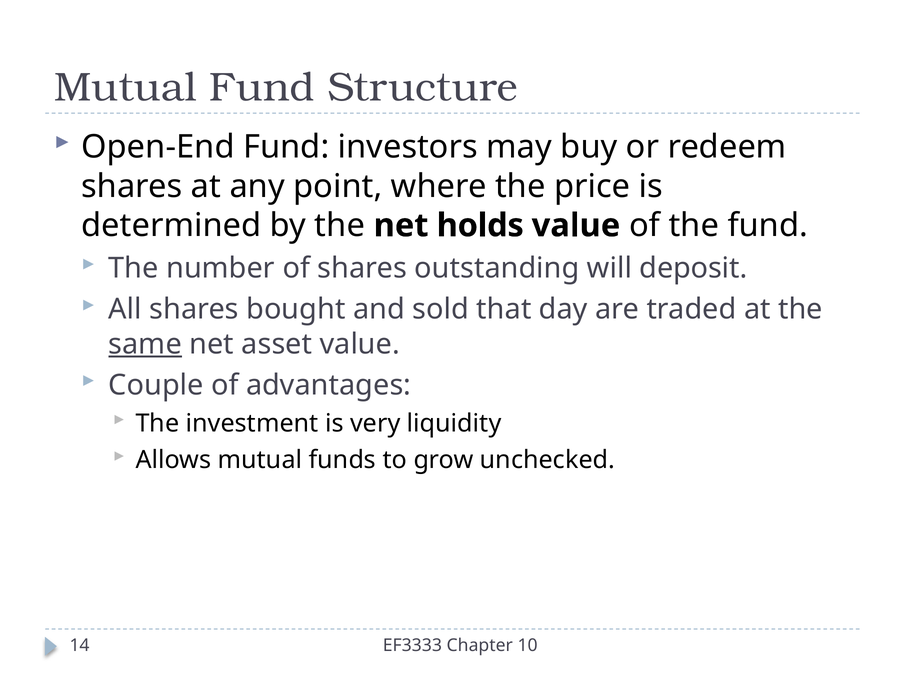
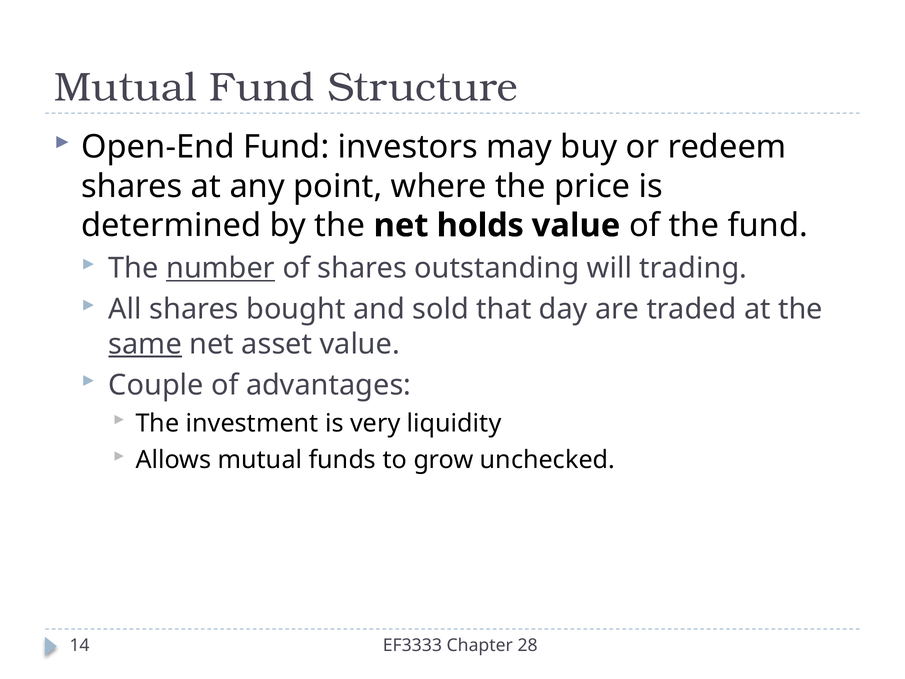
number underline: none -> present
deposit: deposit -> trading
10: 10 -> 28
